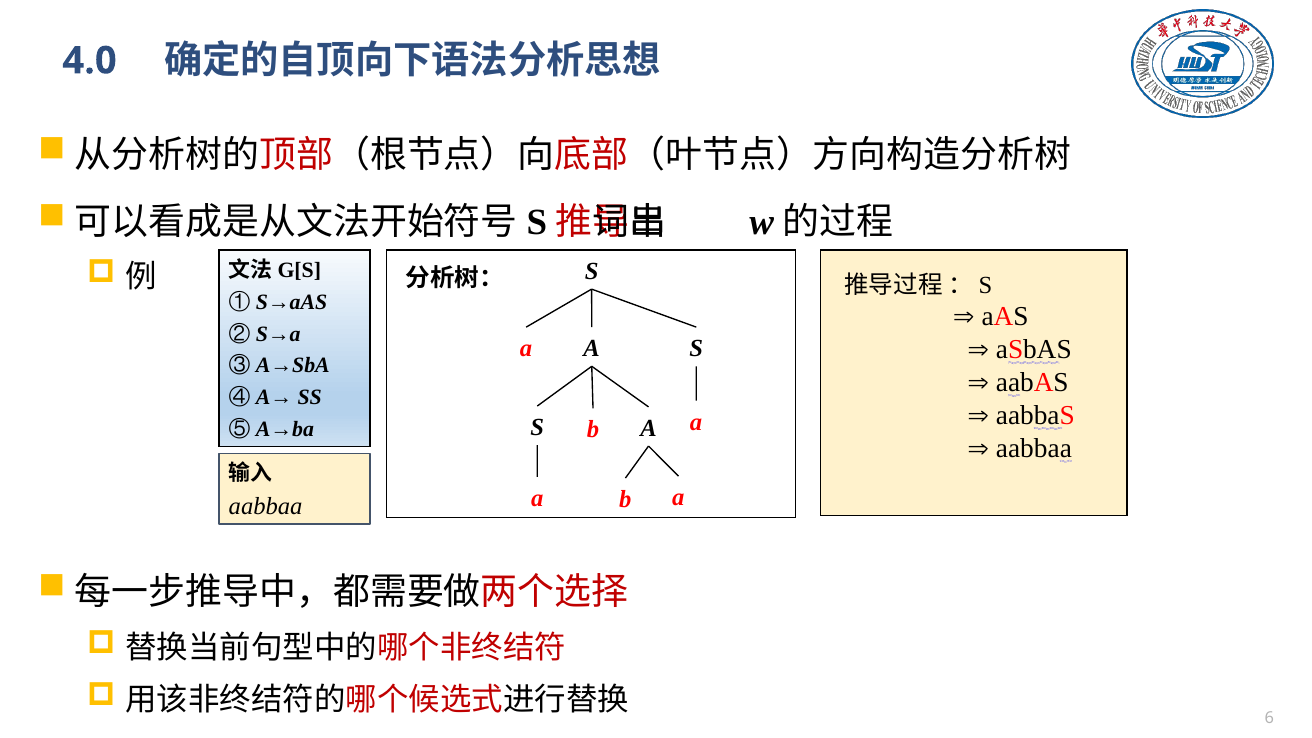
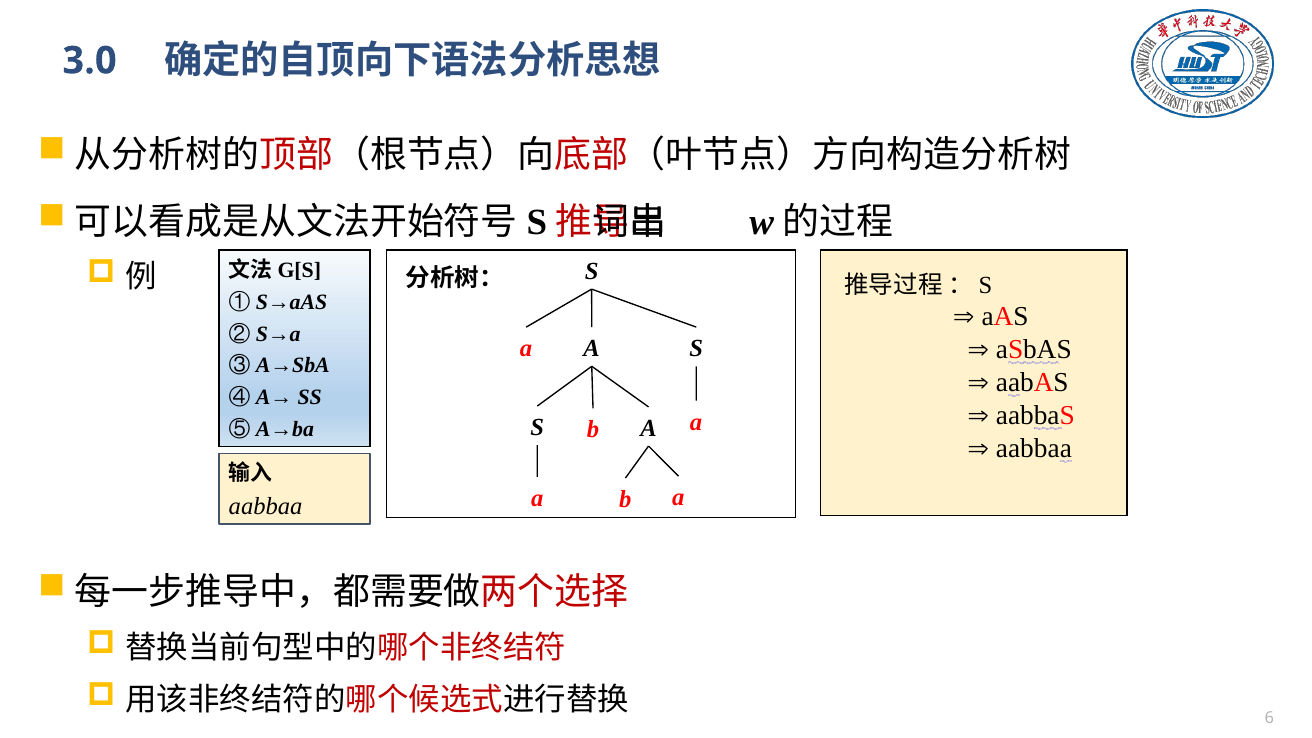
4.0: 4.0 -> 3.0
